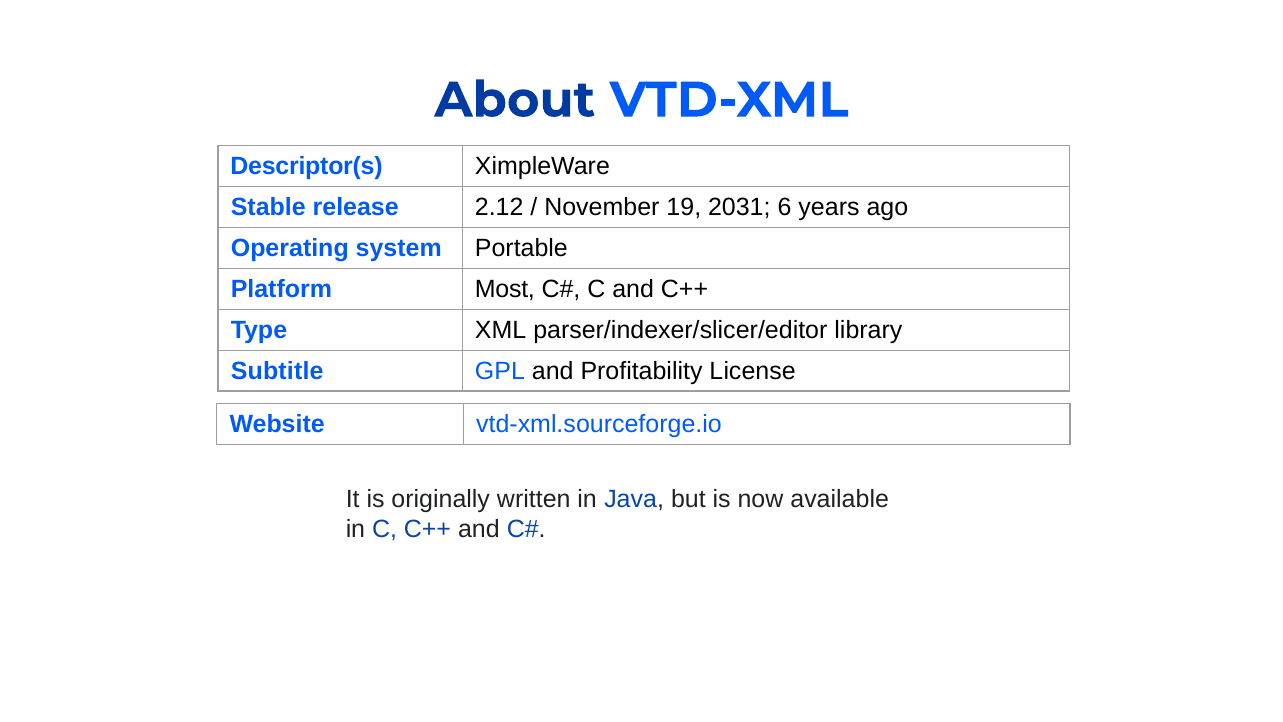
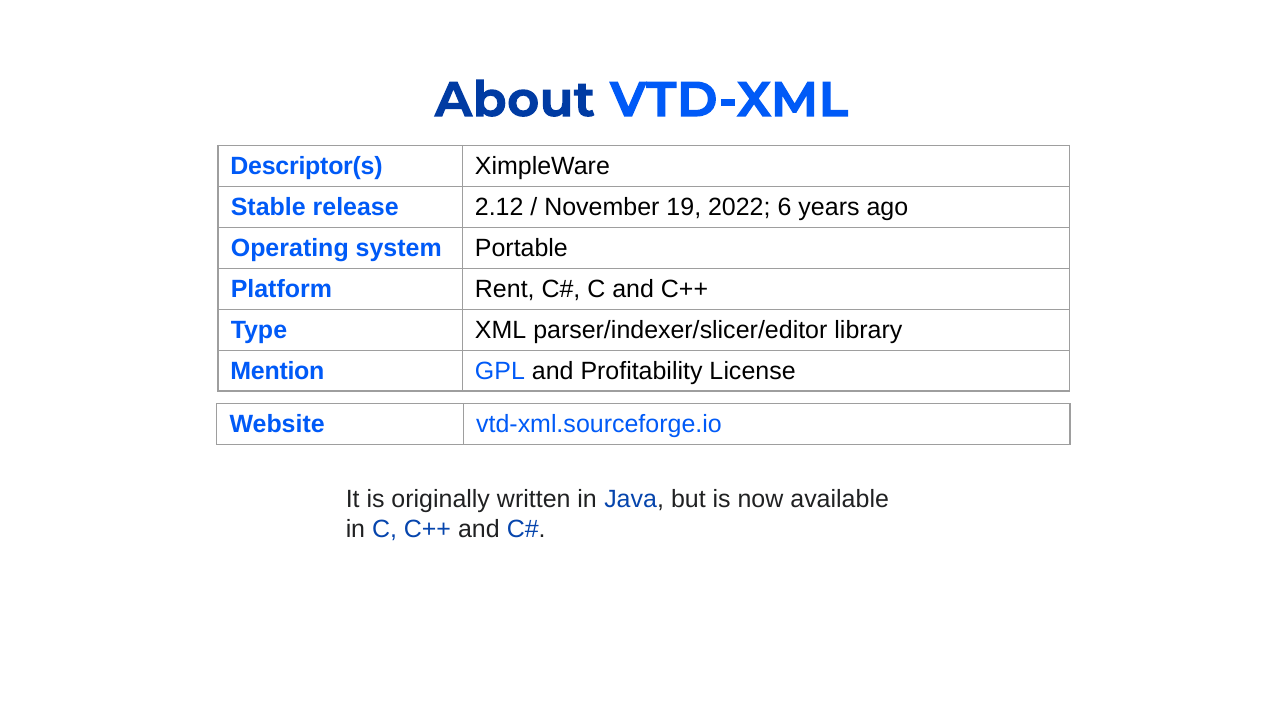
2031: 2031 -> 2022
Most: Most -> Rent
Subtitle: Subtitle -> Mention
